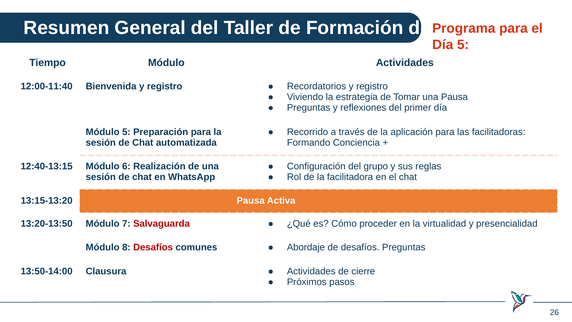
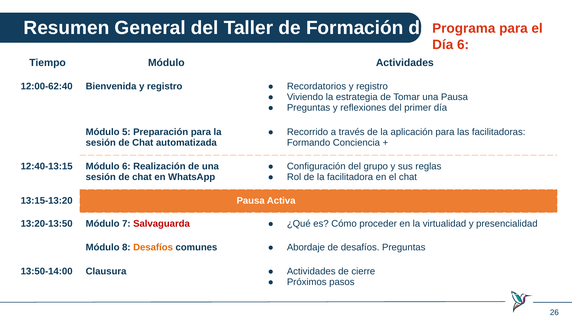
Día 5: 5 -> 6
12:00-11:40: 12:00-11:40 -> 12:00-62:40
Desafíos at (153, 247) colour: red -> orange
